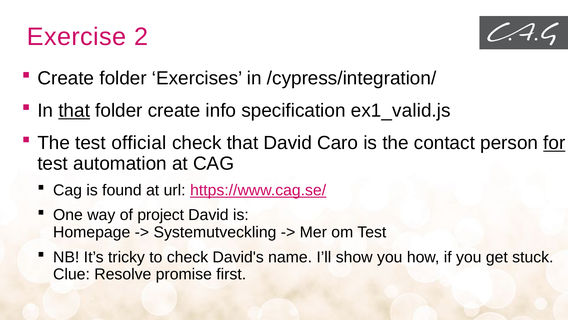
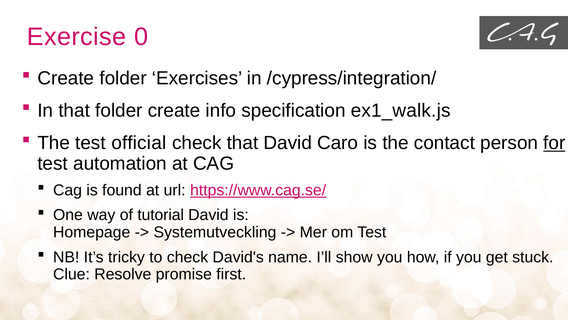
2: 2 -> 0
that at (74, 110) underline: present -> none
ex1_valid.js: ex1_valid.js -> ex1_walk.js
project: project -> tutorial
